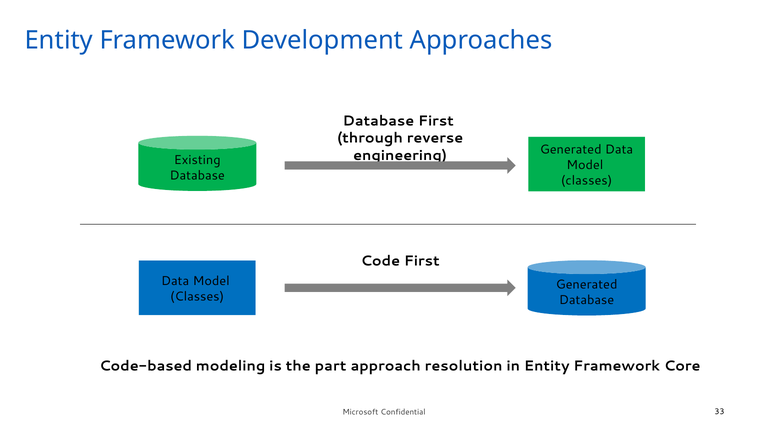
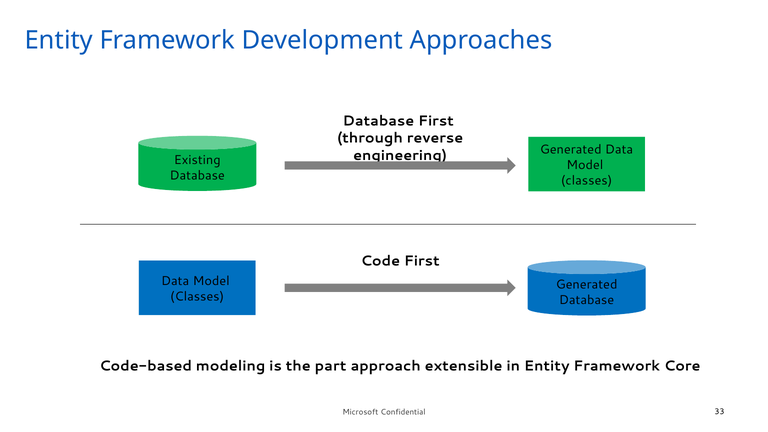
resolution: resolution -> extensible
